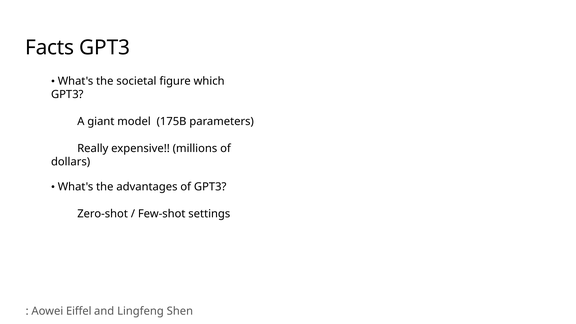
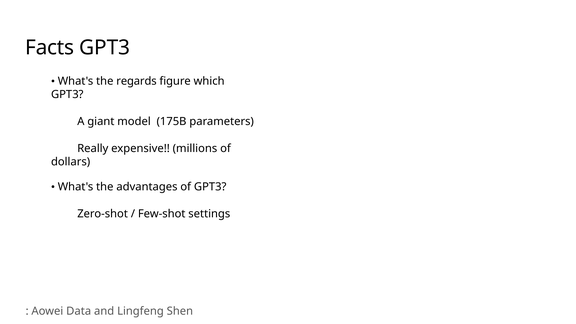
societal: societal -> regards
Eiffel: Eiffel -> Data
